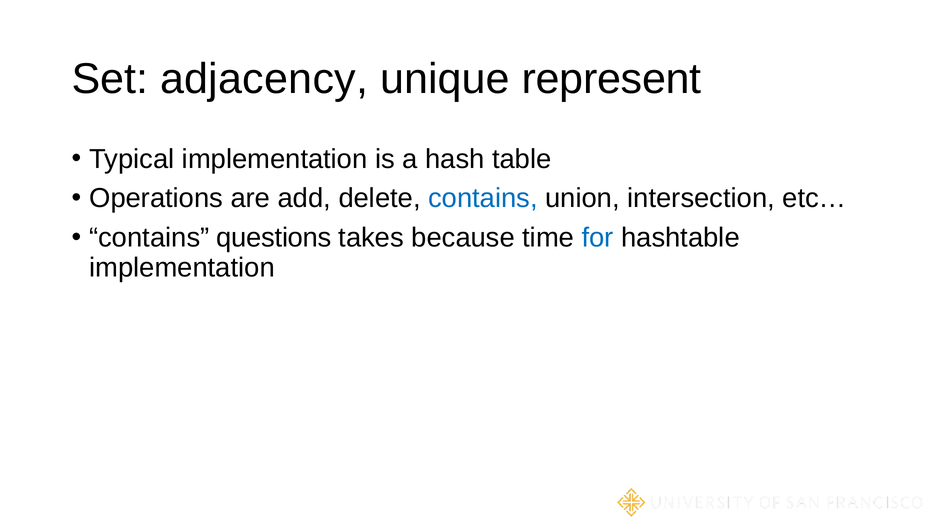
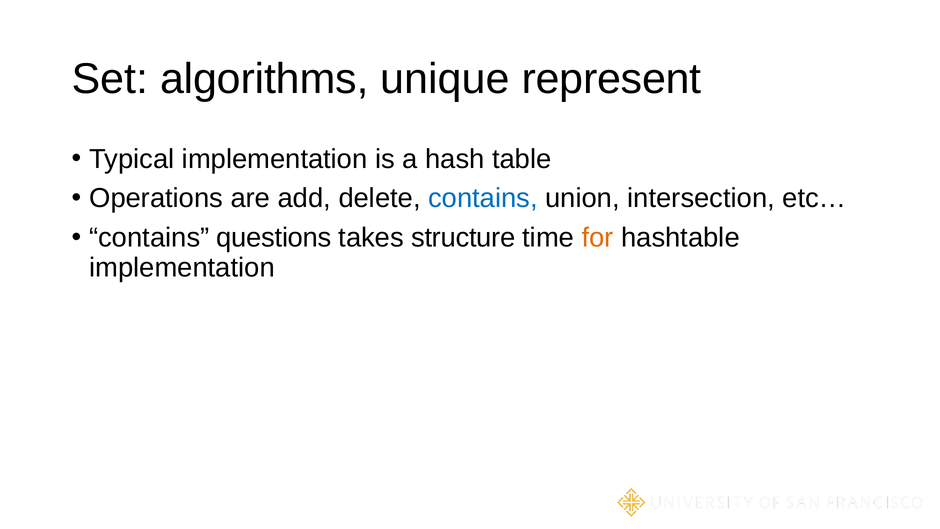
adjacency: adjacency -> algorithms
because: because -> structure
for colour: blue -> orange
